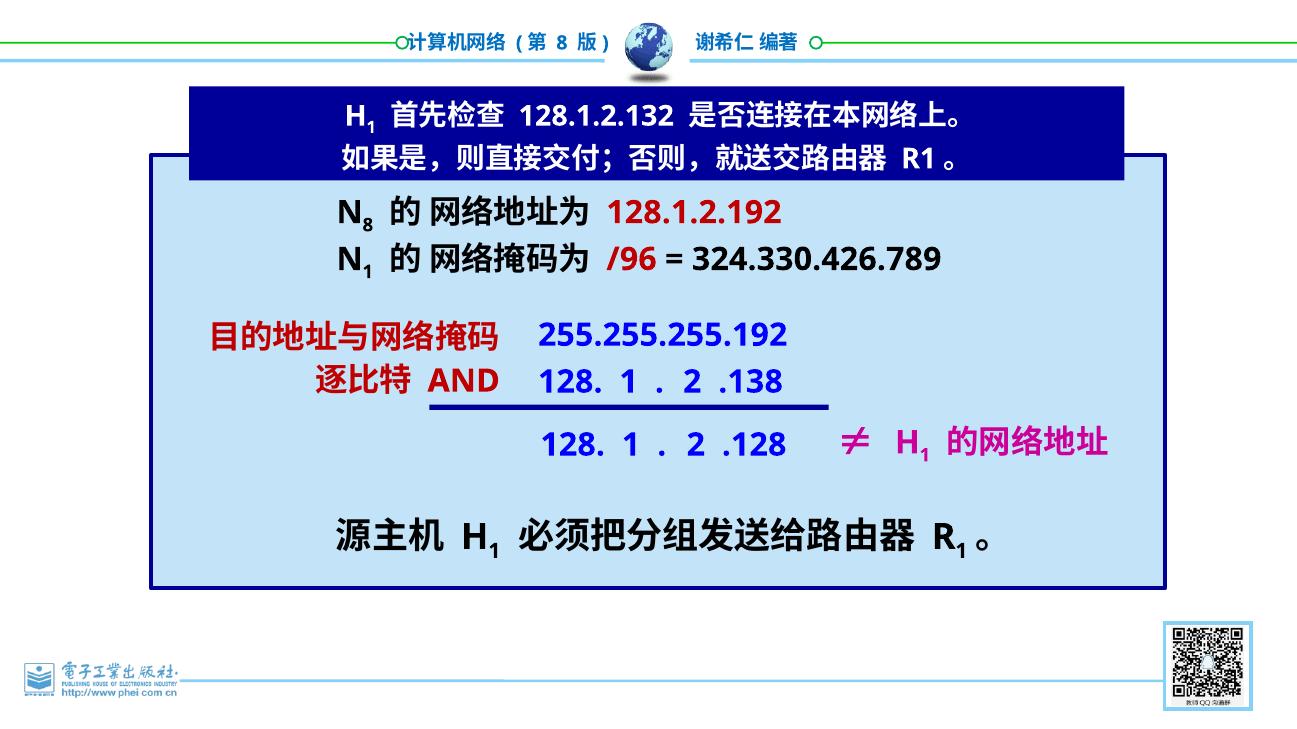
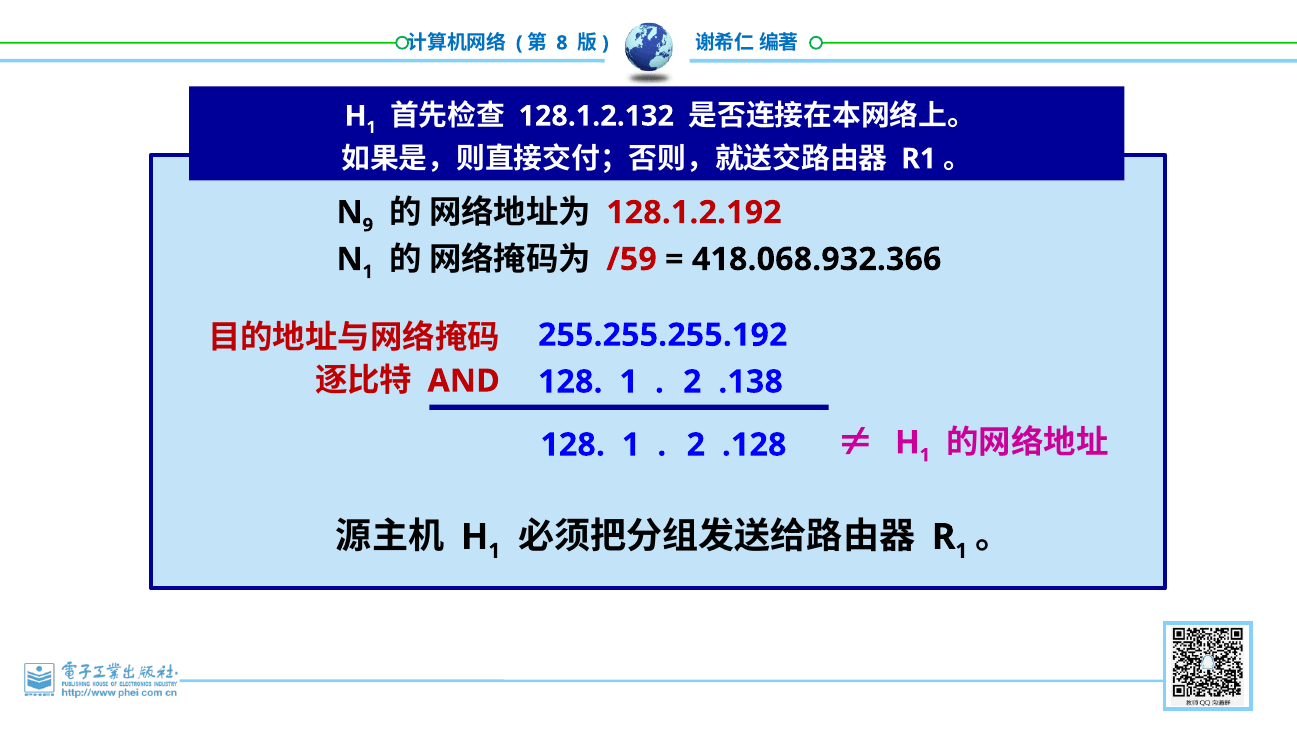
8 at (368, 225): 8 -> 9
/96: /96 -> /59
324.330.426.789: 324.330.426.789 -> 418.068.932.366
